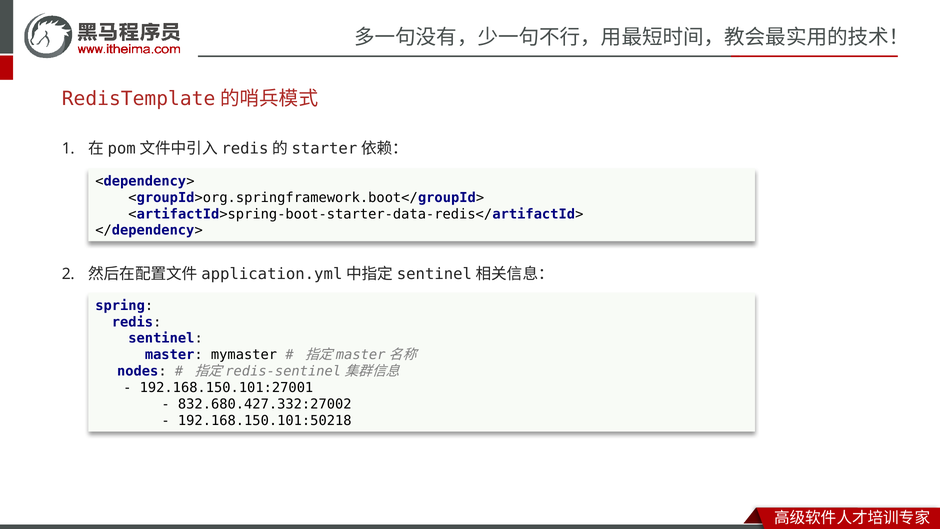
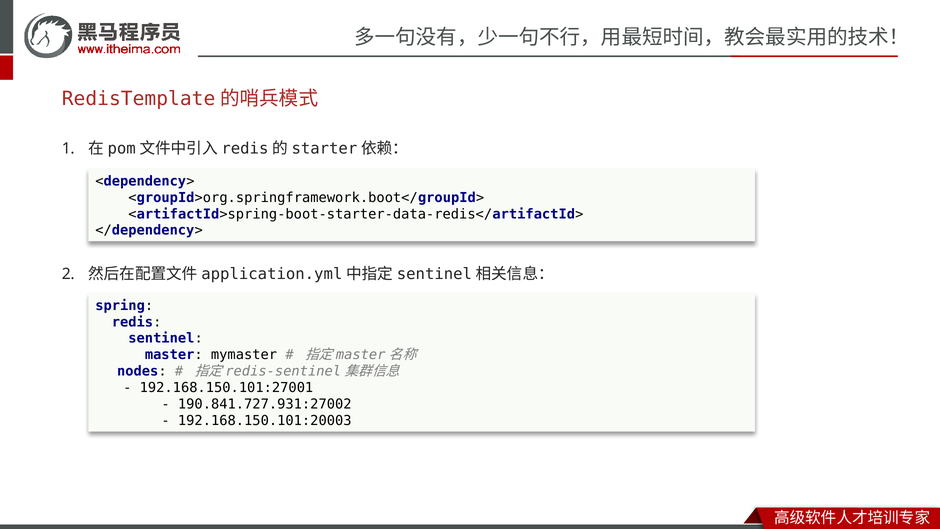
832.680.427.332:27002: 832.680.427.332:27002 -> 190.841.727.931:27002
192.168.150.101:50218: 192.168.150.101:50218 -> 192.168.150.101:20003
